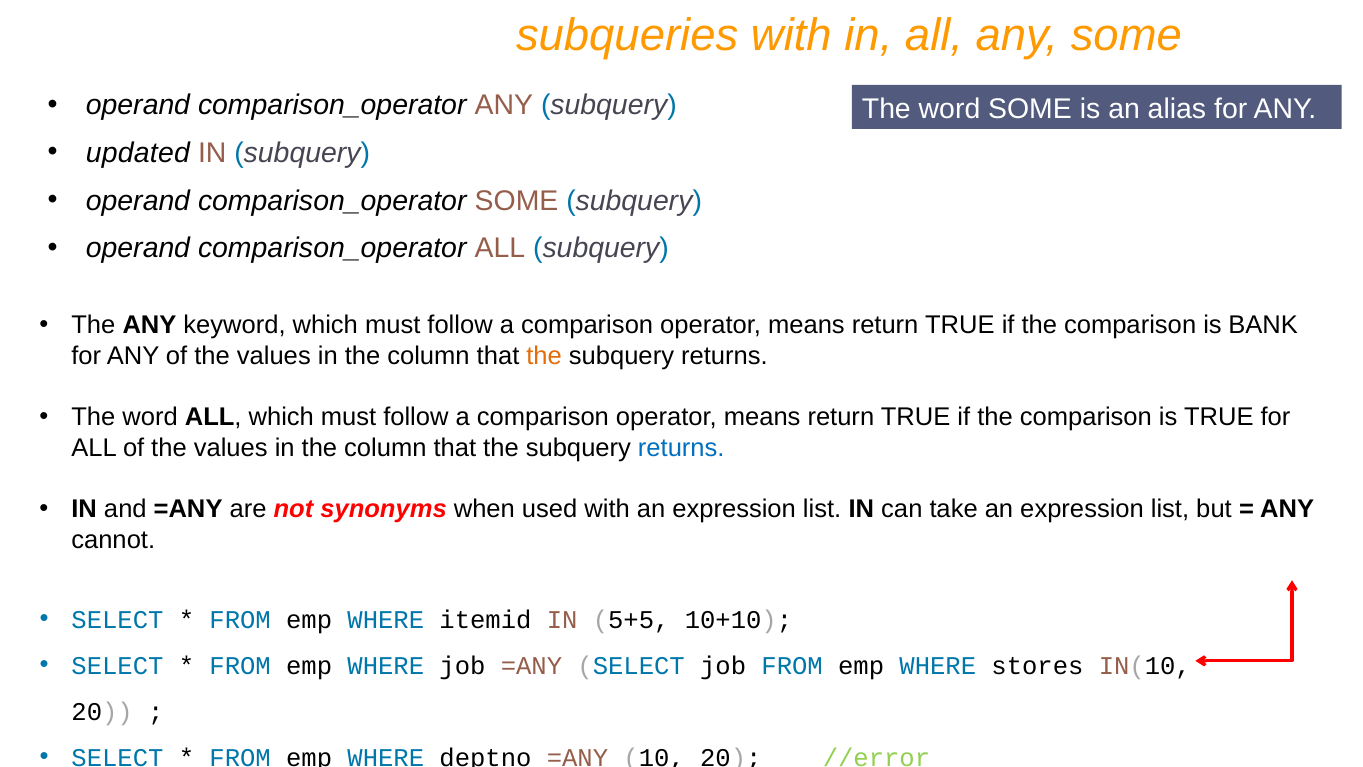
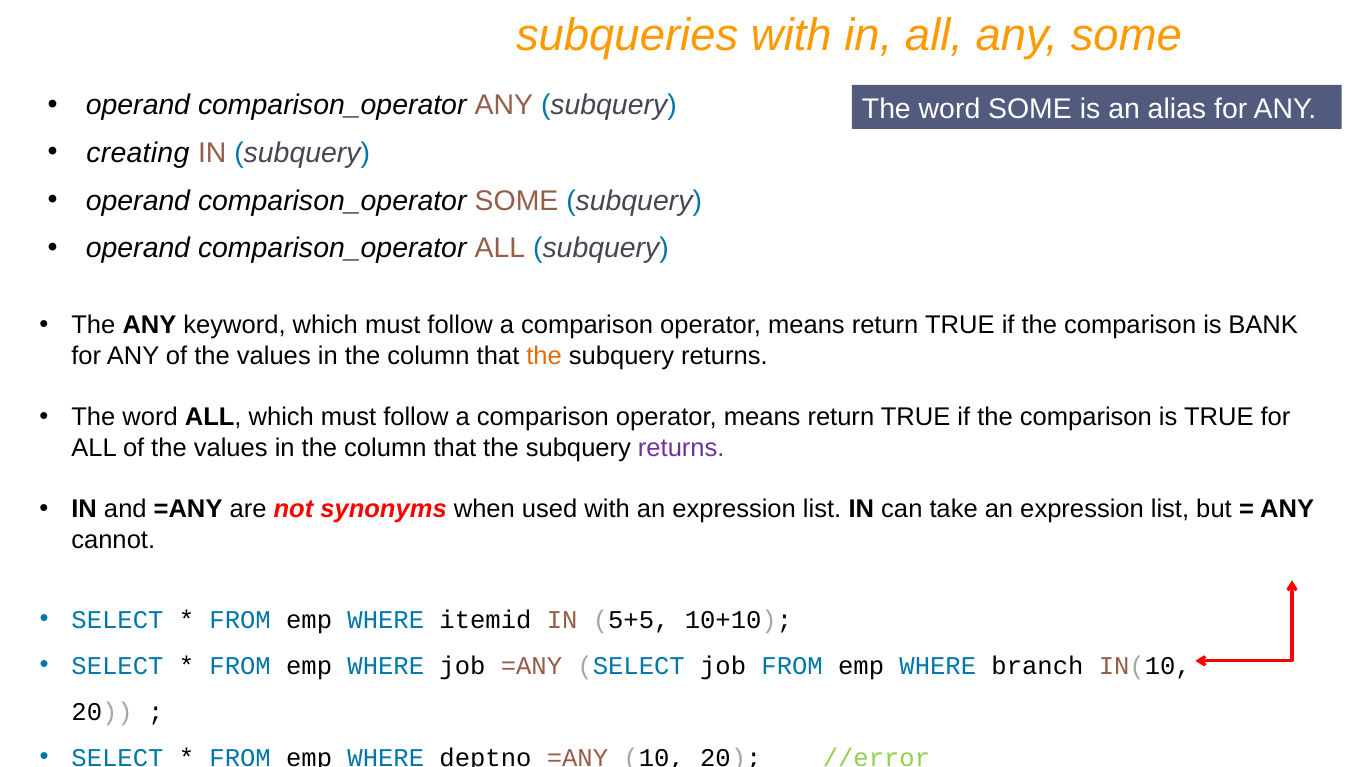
updated: updated -> creating
returns at (681, 448) colour: blue -> purple
stores: stores -> branch
